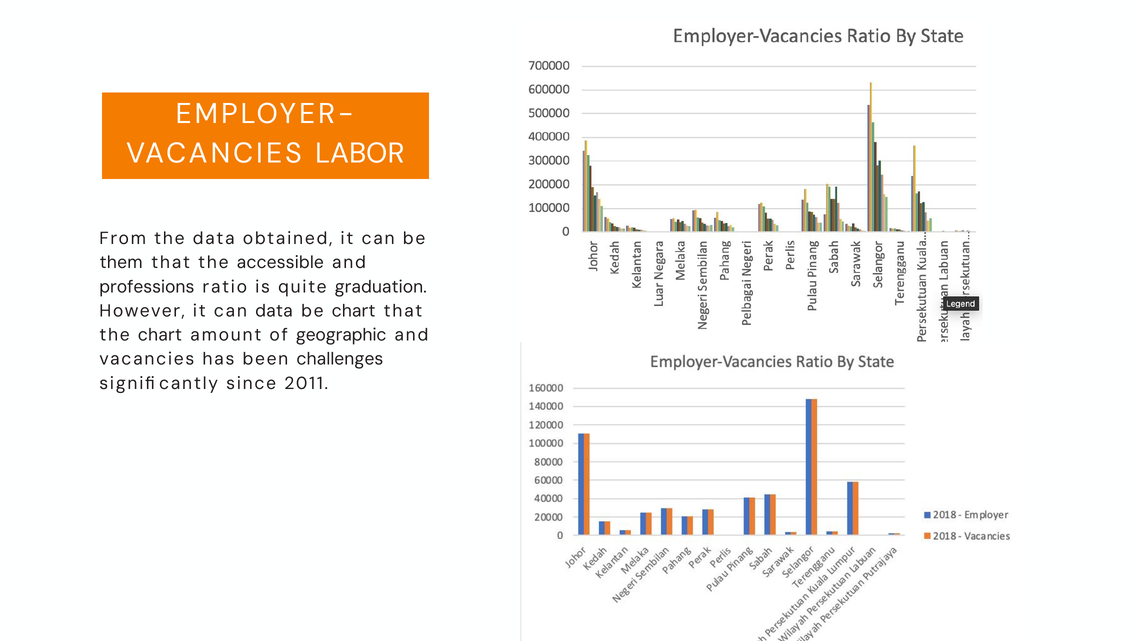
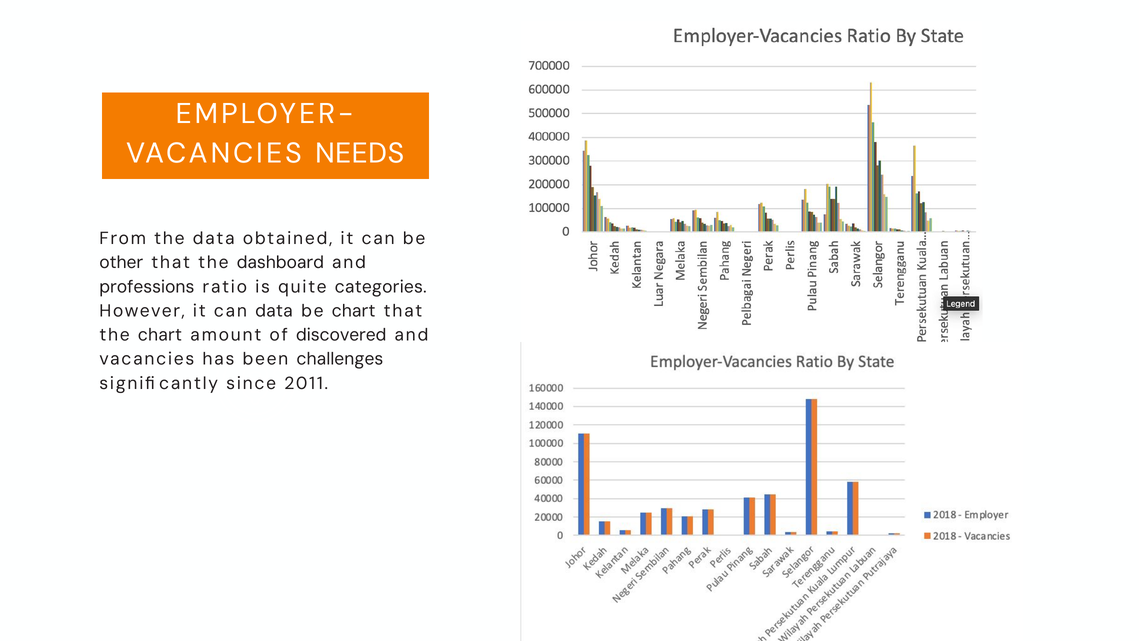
LABOR: LABOR -> NEEDS
them: them -> other
accessible: accessible -> dashboard
graduation: graduation -> categories
geographic: geographic -> discovered
